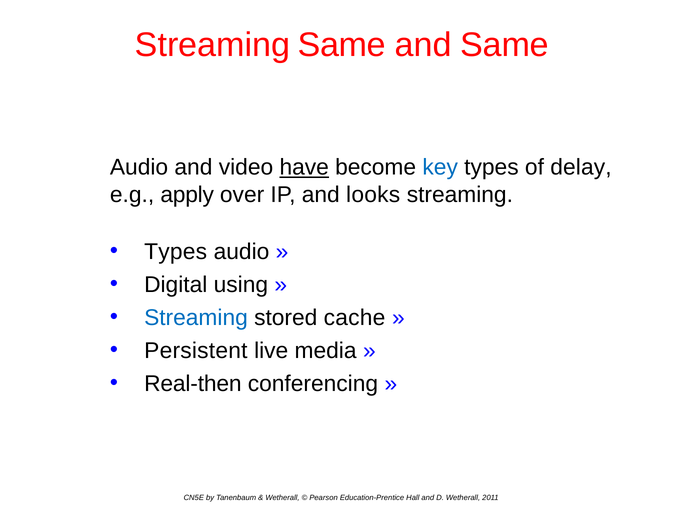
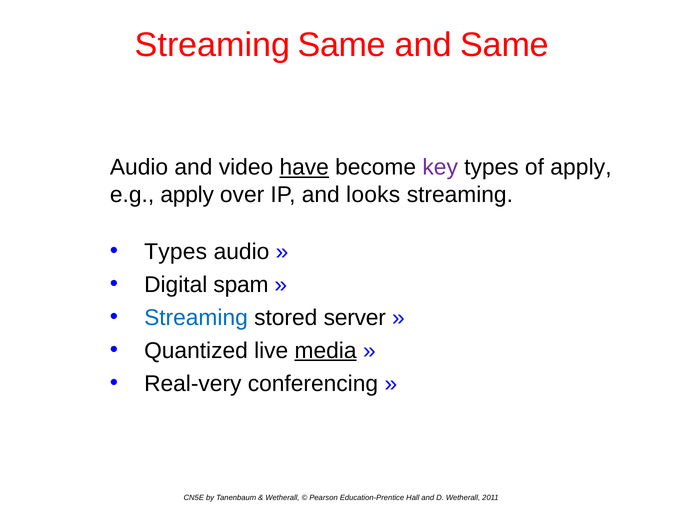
key colour: blue -> purple
of delay: delay -> apply
using: using -> spam
cache: cache -> server
Persistent: Persistent -> Quantized
media underline: none -> present
Real-then: Real-then -> Real-very
